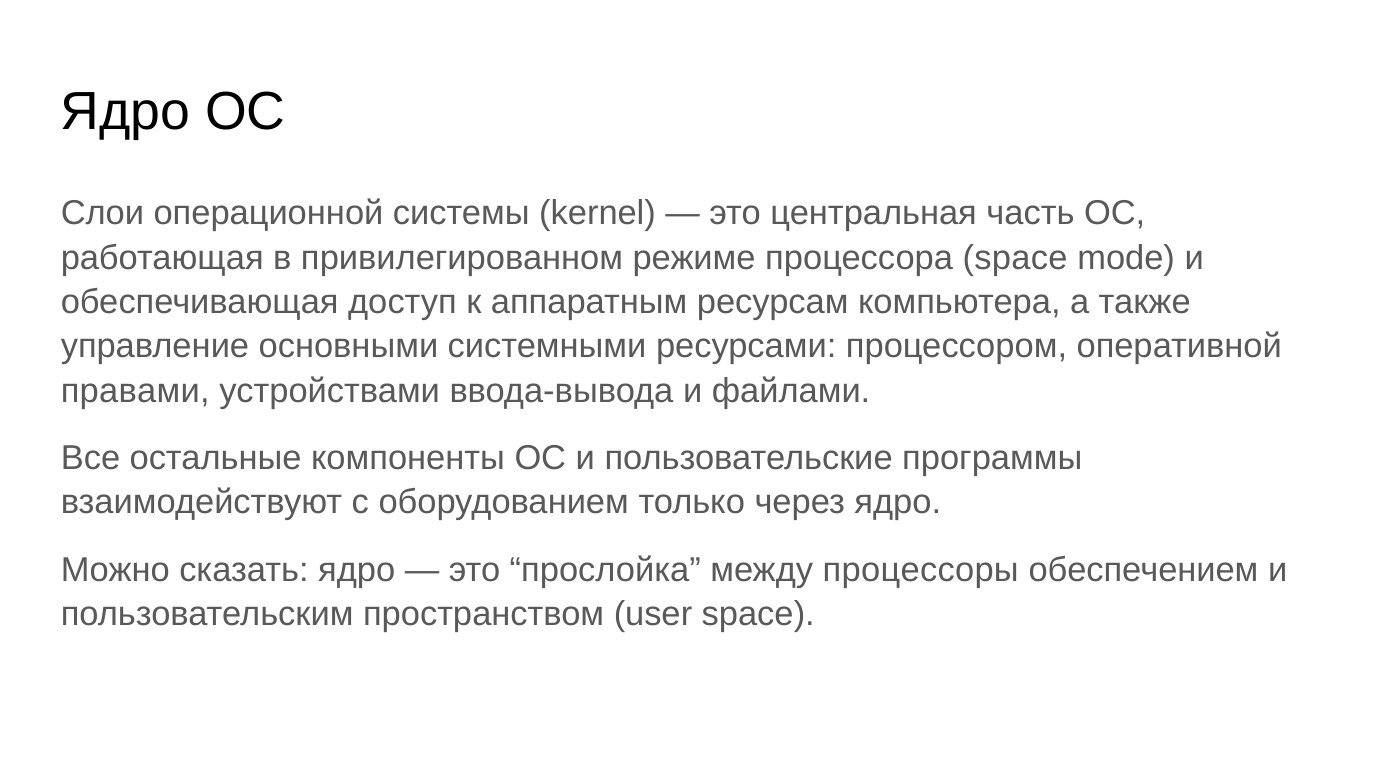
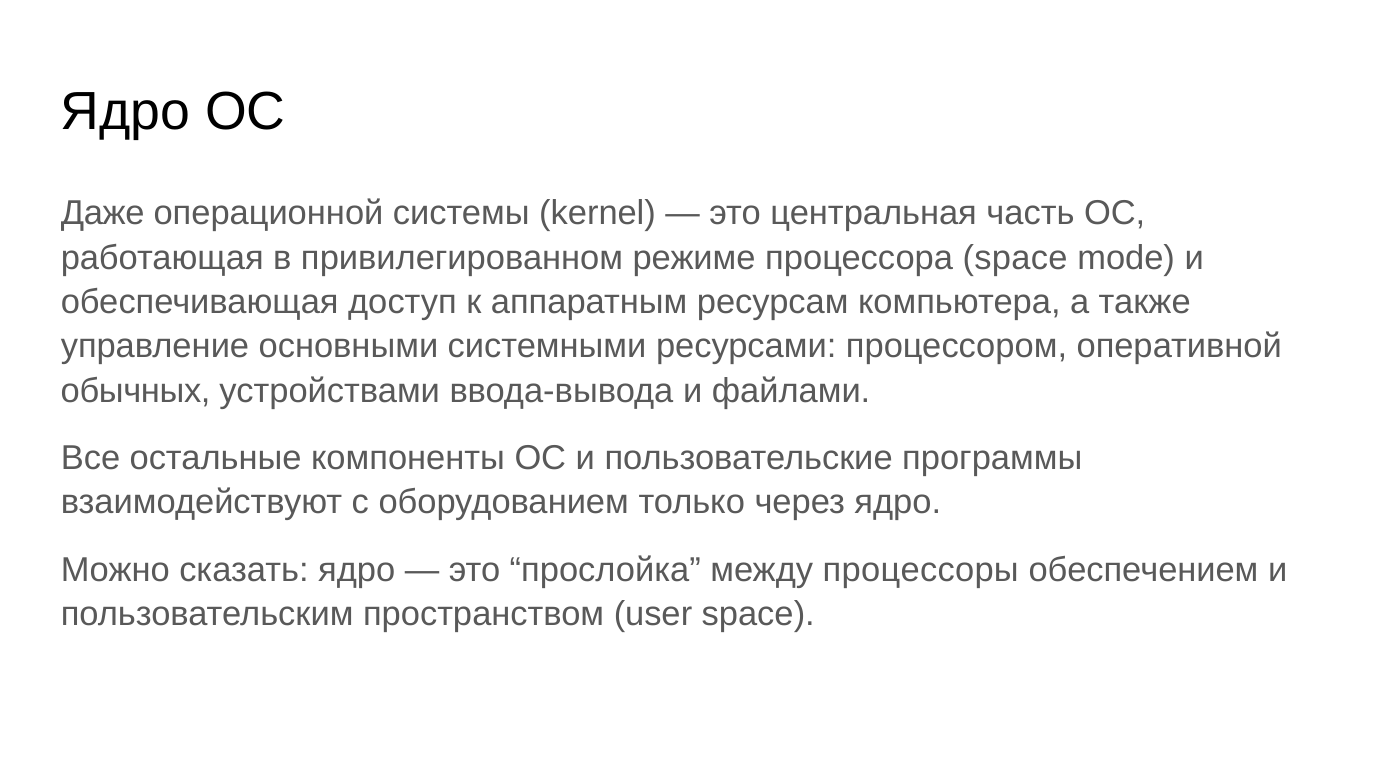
Слои: Слои -> Даже
правами: правами -> обычных
